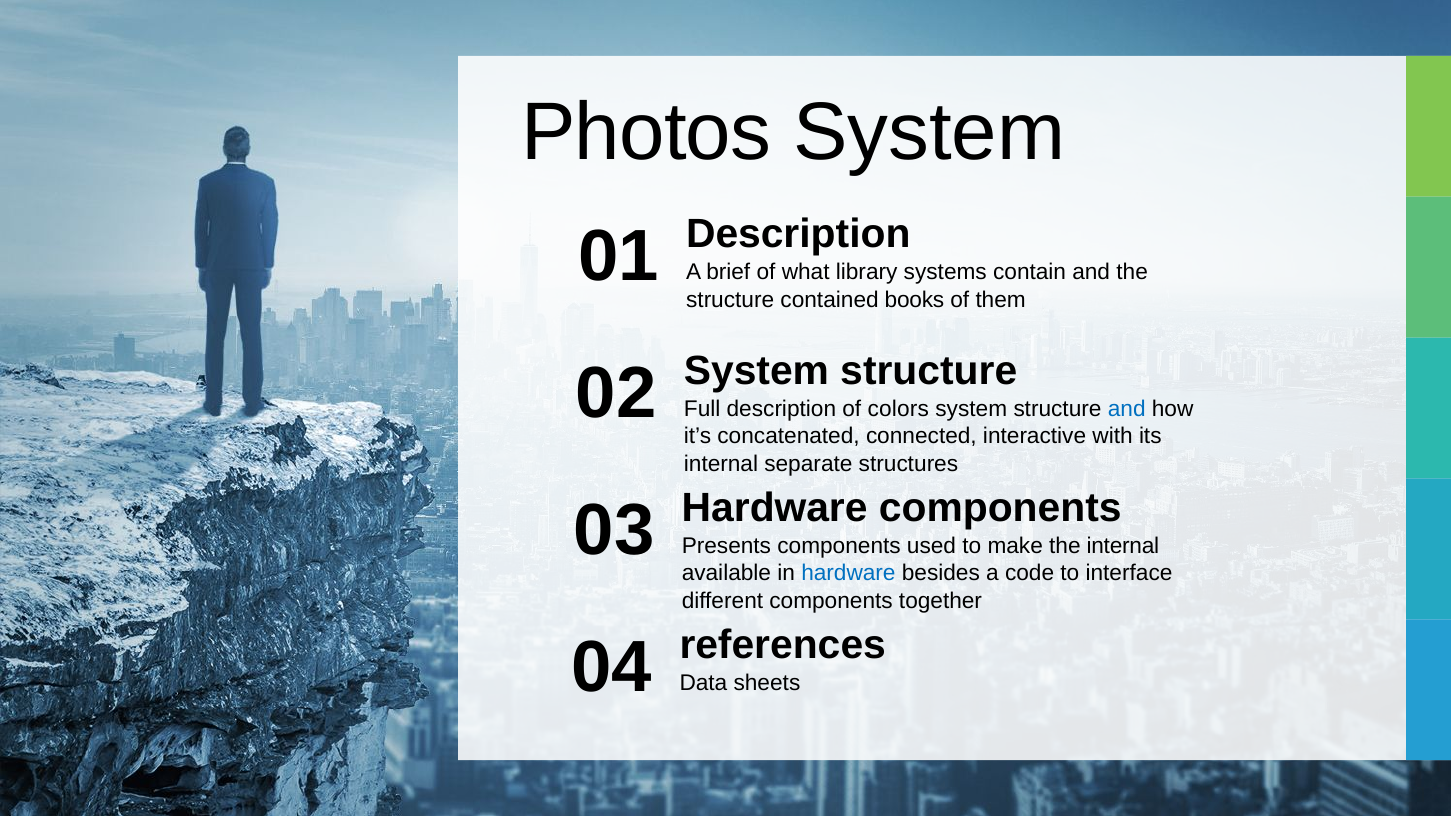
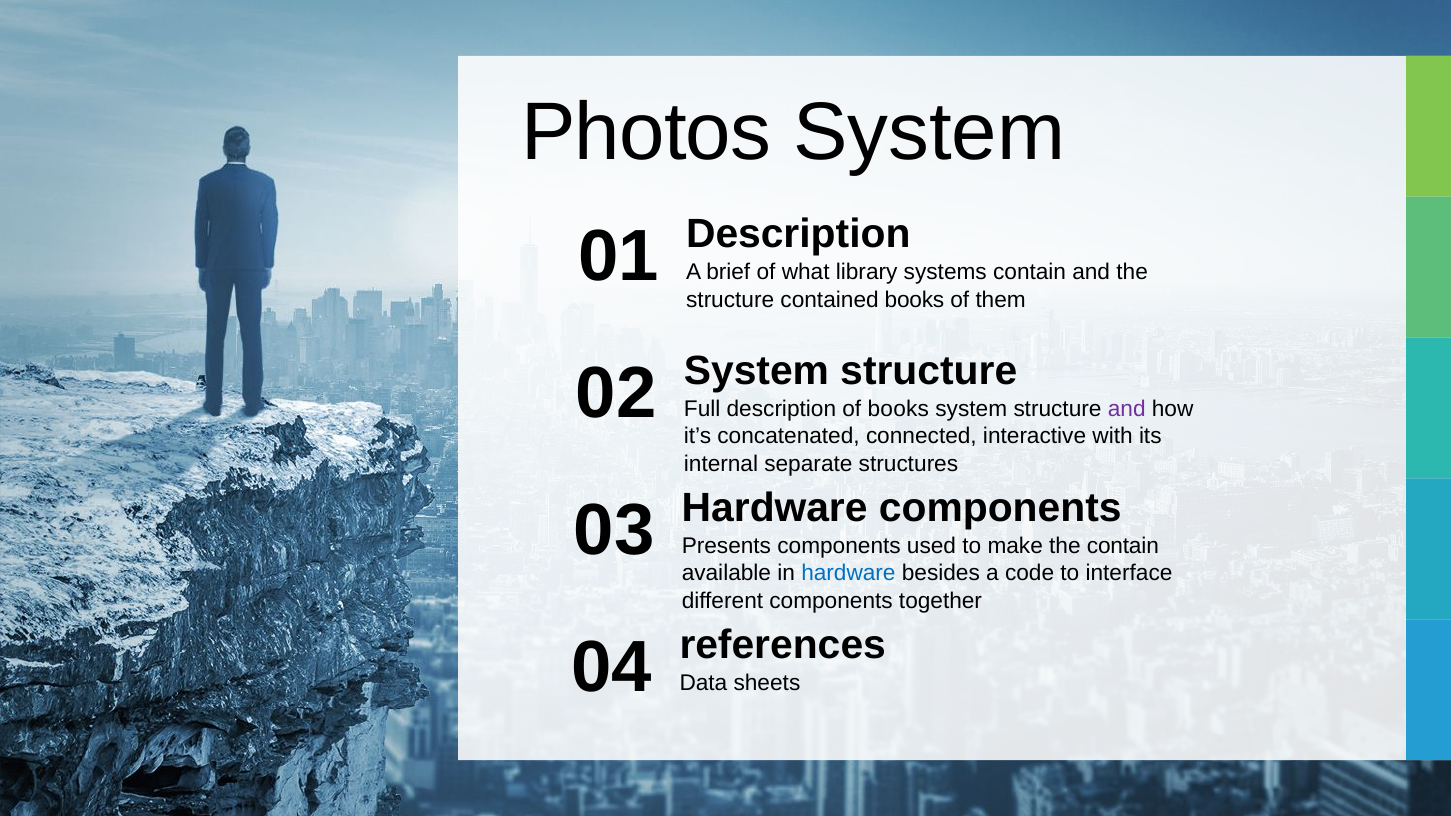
of colors: colors -> books
and at (1127, 409) colour: blue -> purple
the internal: internal -> contain
